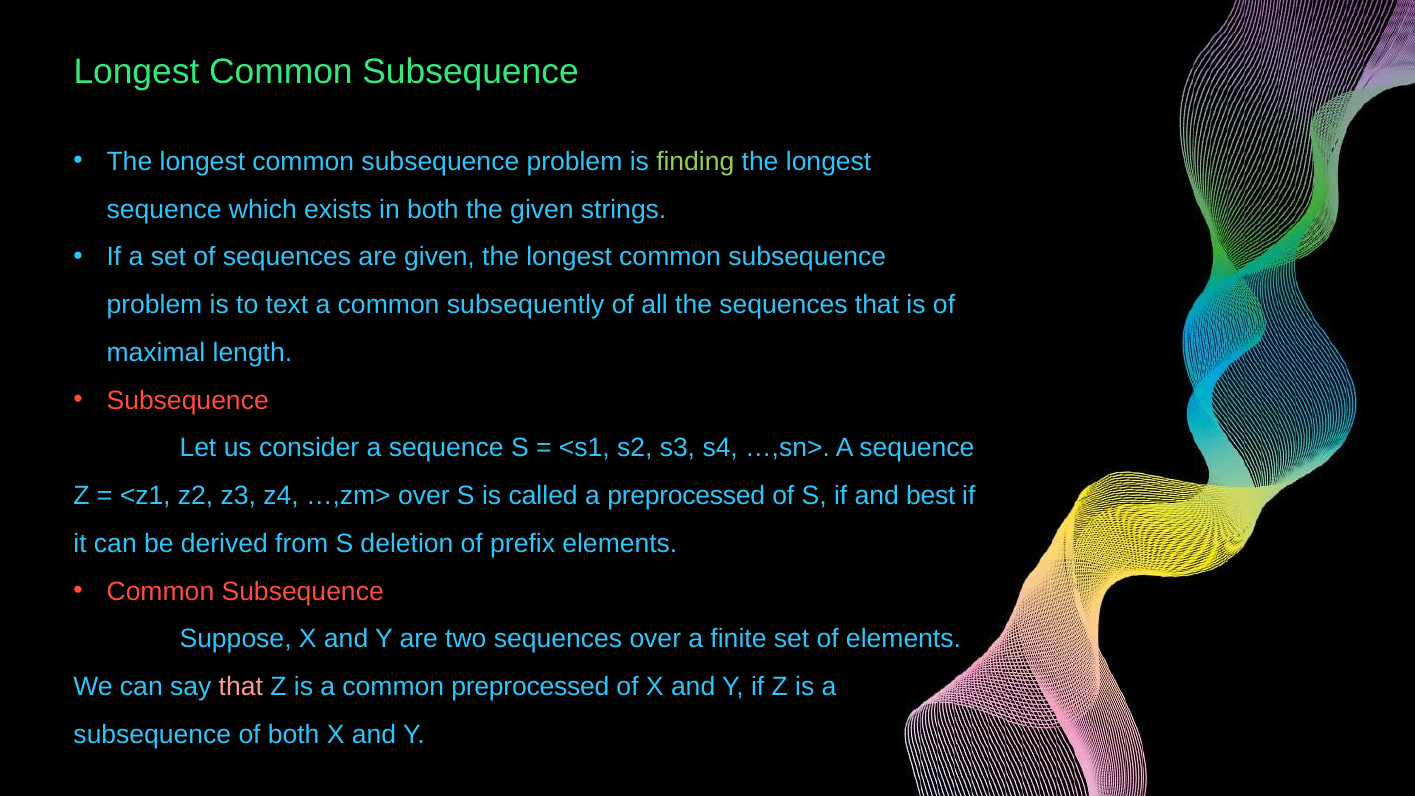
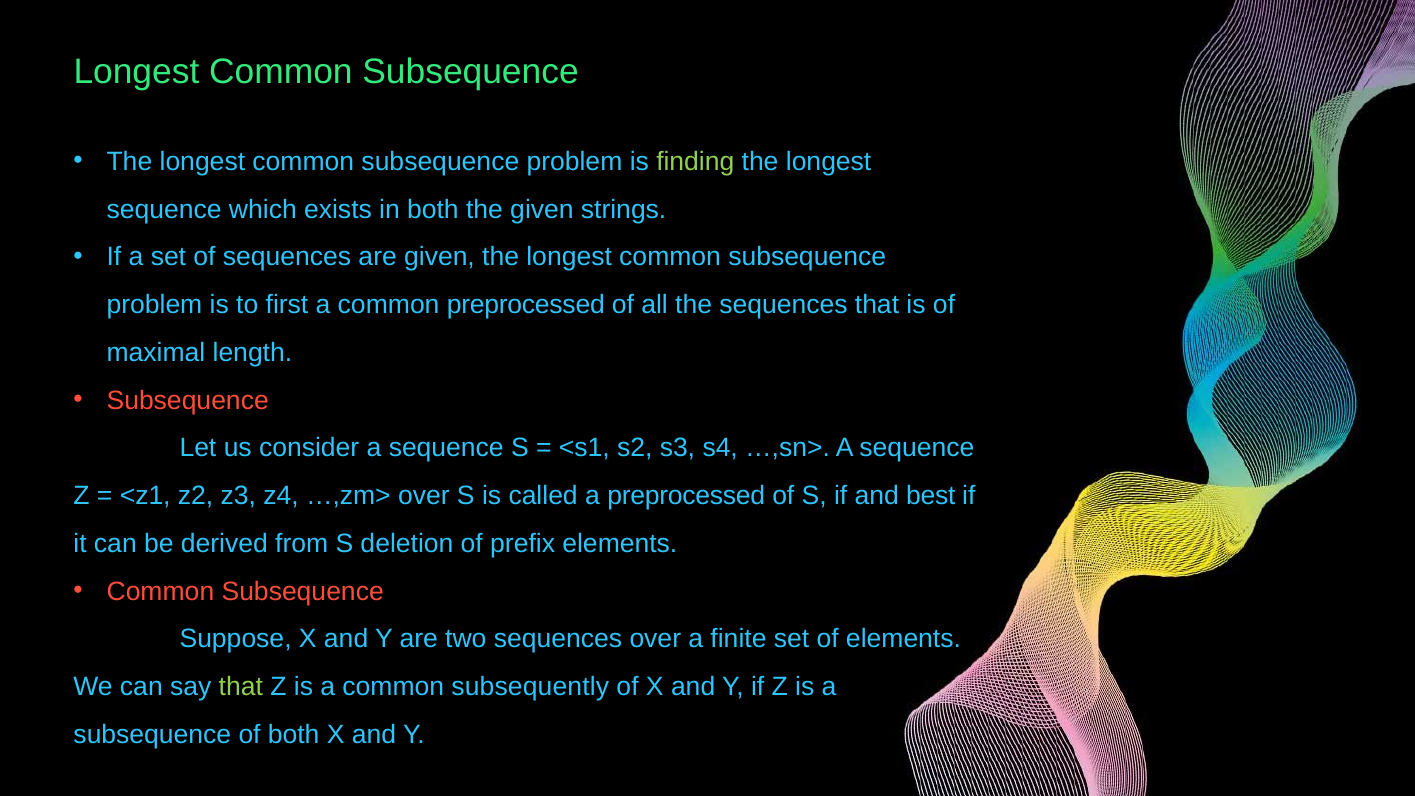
text: text -> first
common subsequently: subsequently -> preprocessed
that at (241, 687) colour: pink -> light green
common preprocessed: preprocessed -> subsequently
